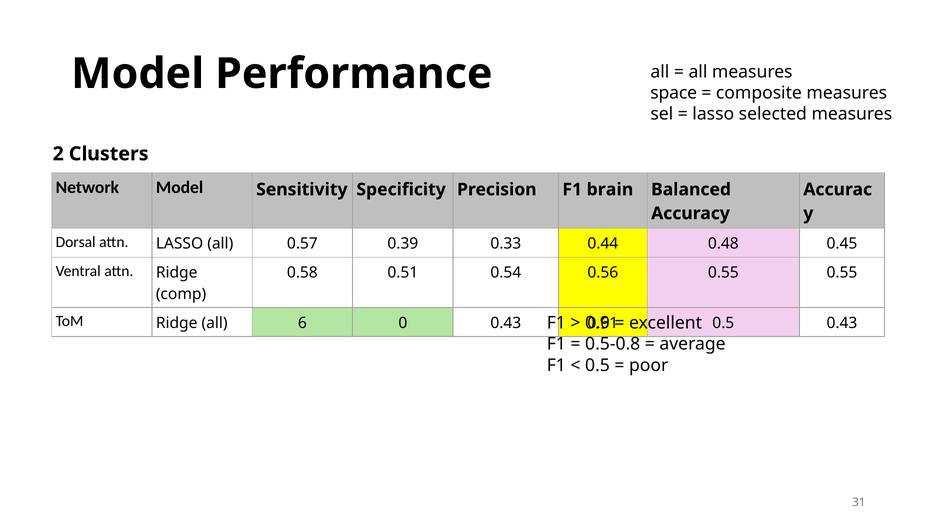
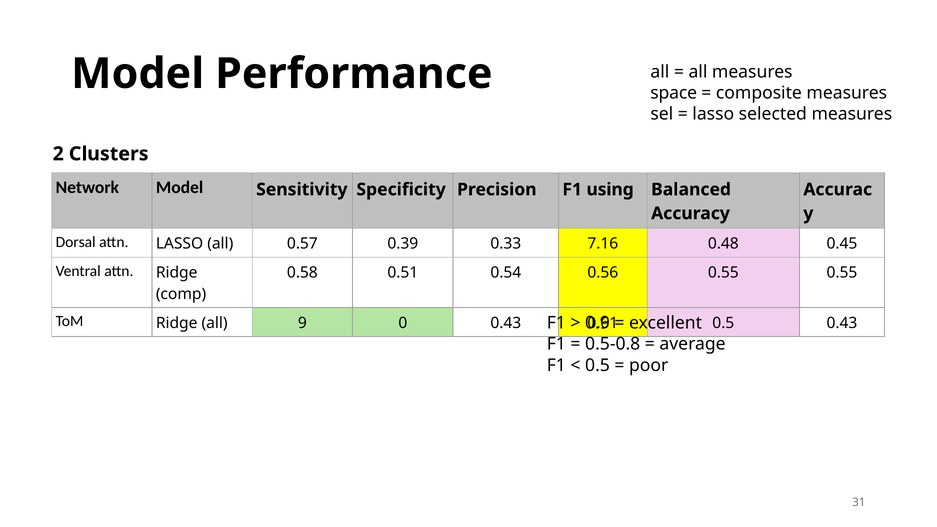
brain: brain -> using
0.44: 0.44 -> 7.16
6: 6 -> 9
